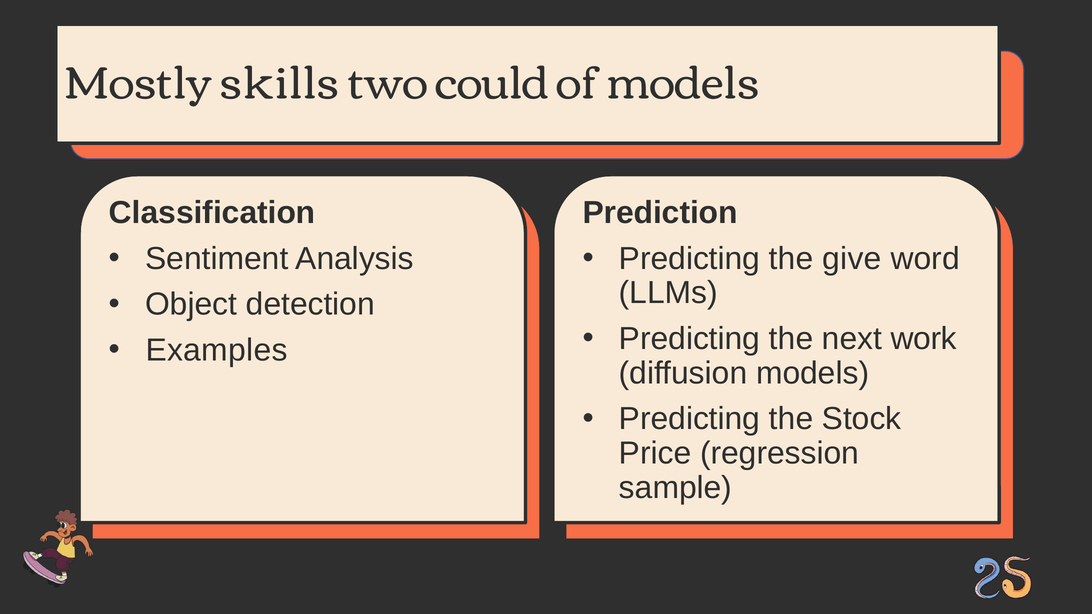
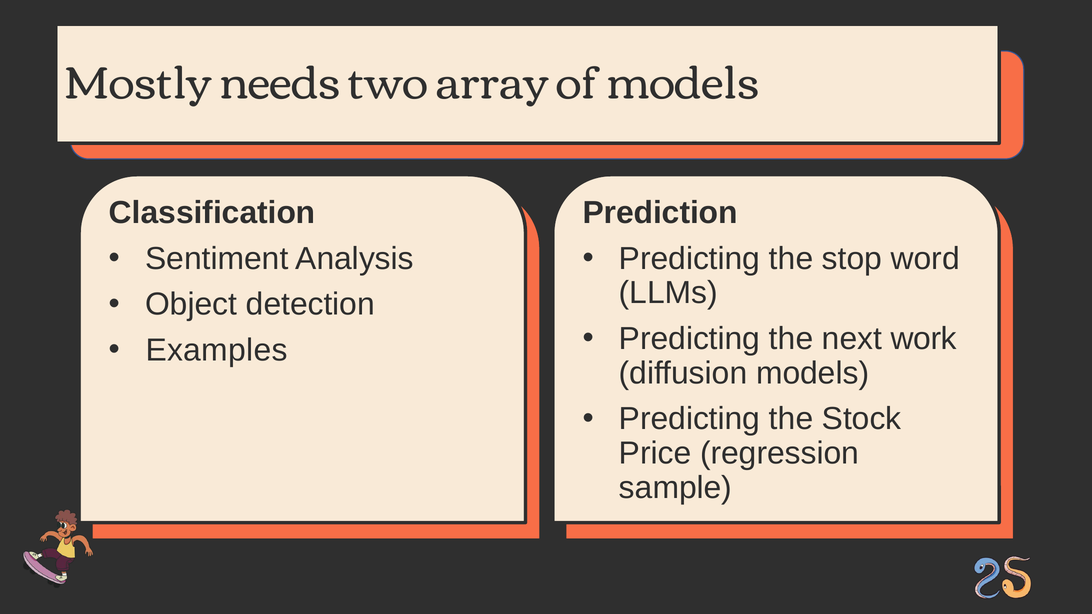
skills: skills -> needs
could: could -> array
give: give -> stop
